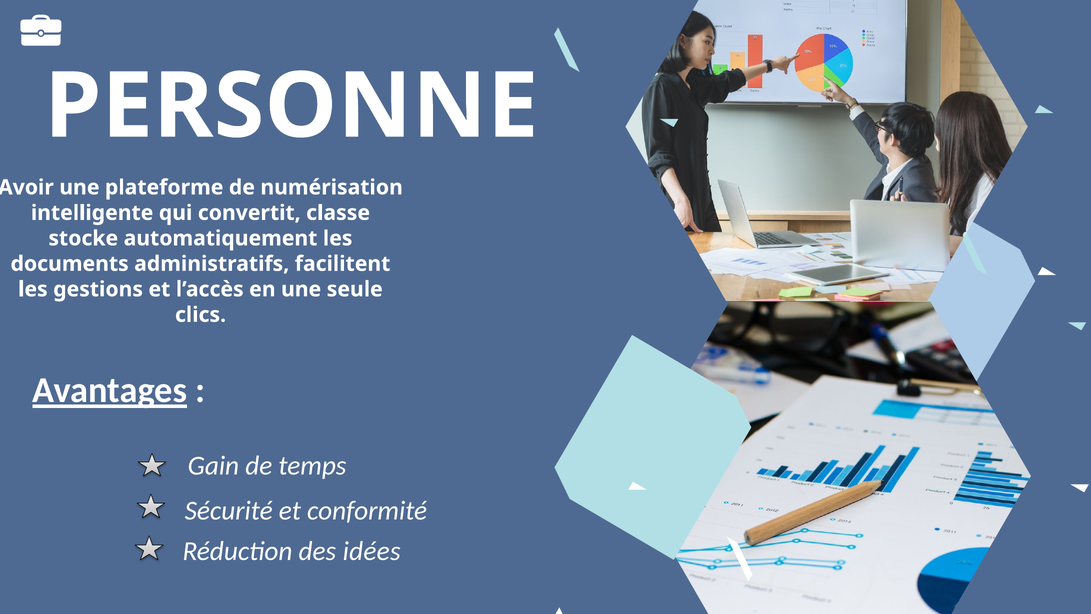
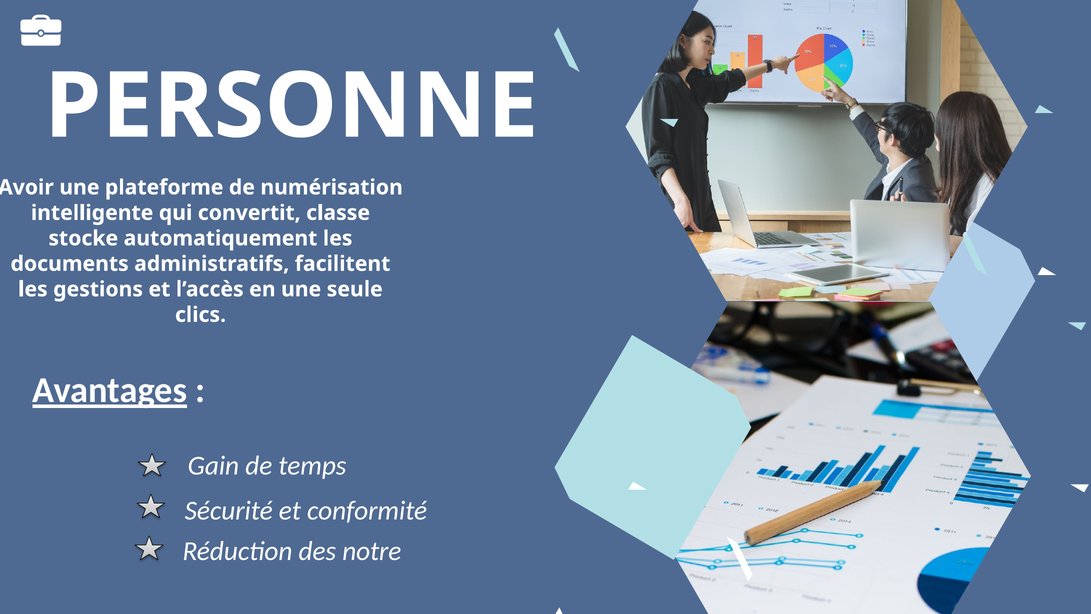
idées: idées -> notre
